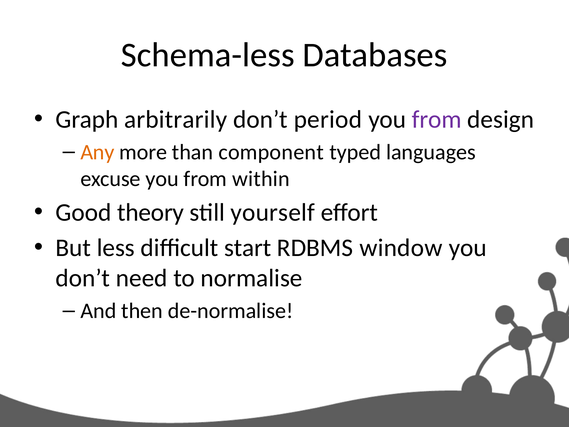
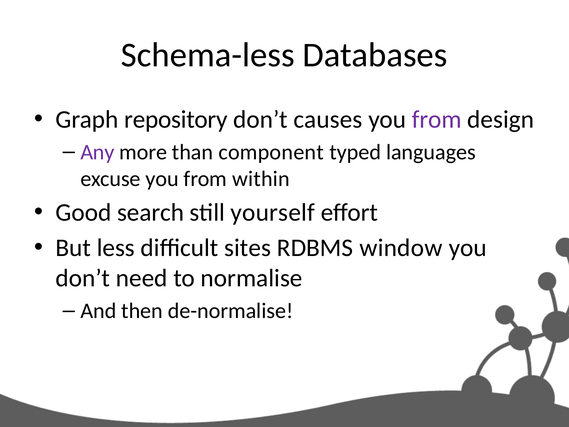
arbitrarily: arbitrarily -> repository
period: period -> causes
Any colour: orange -> purple
theory: theory -> search
start: start -> sites
